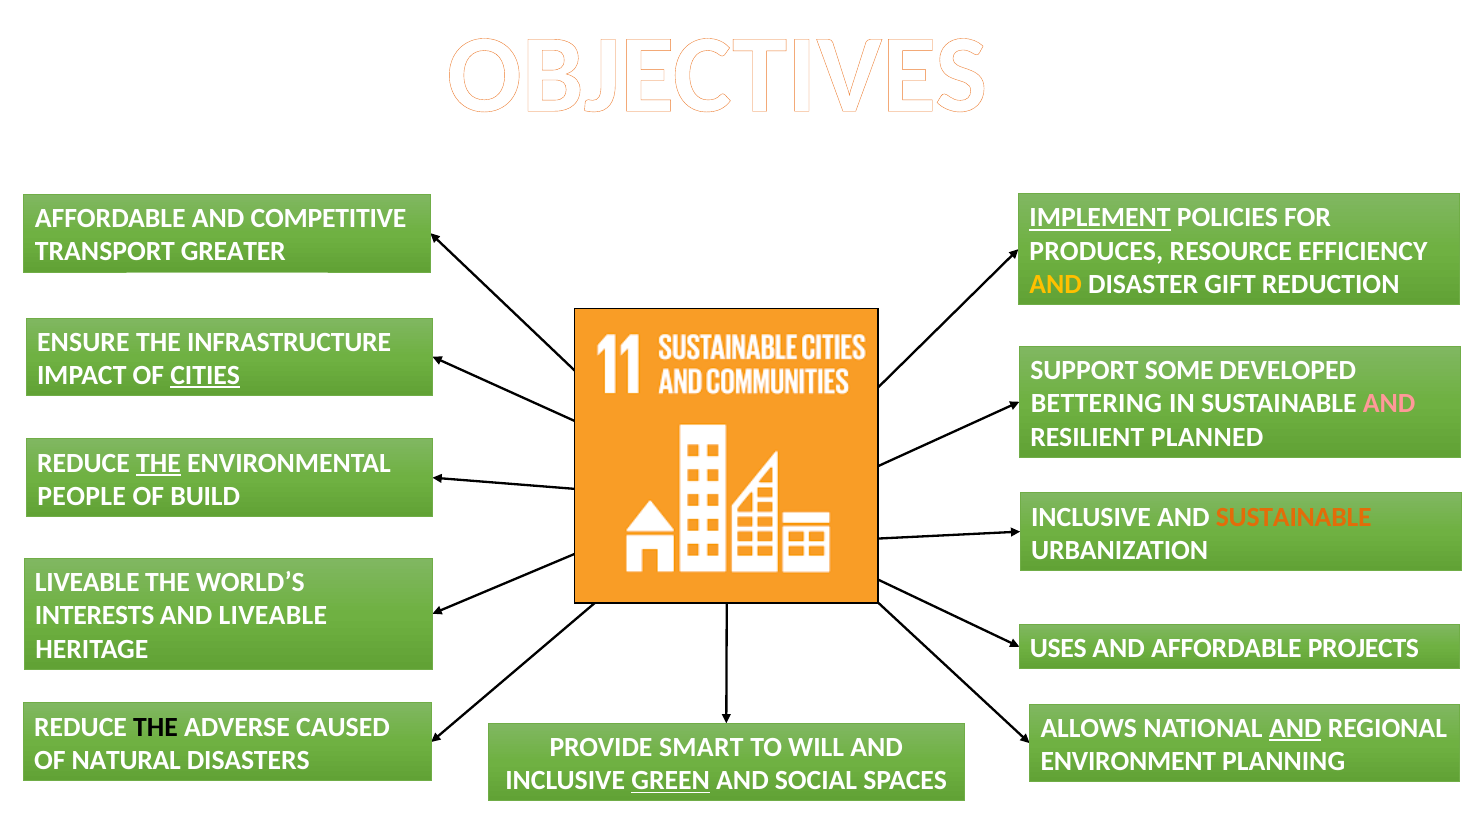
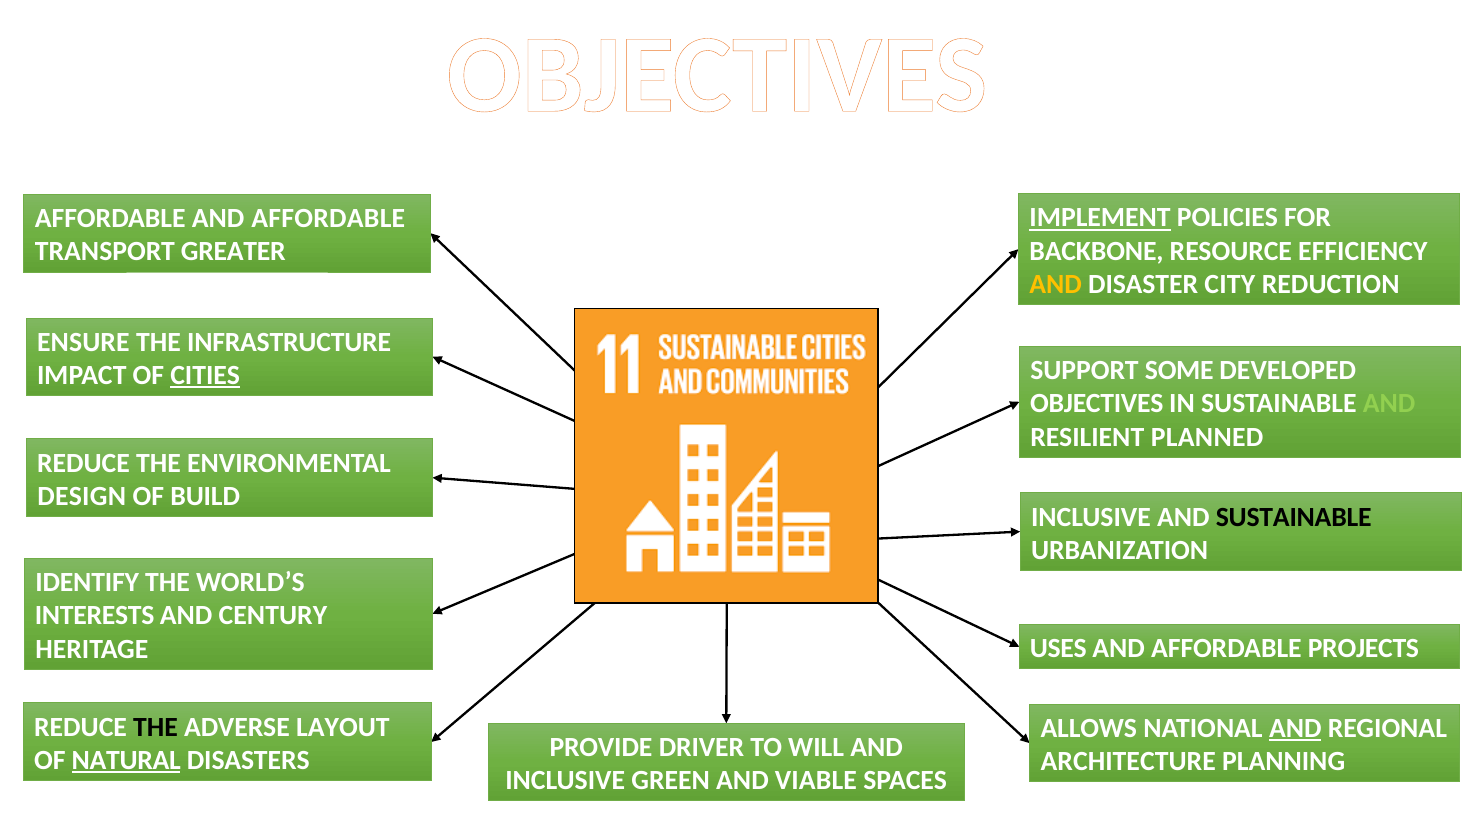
AFFORDABLE AND COMPETITIVE: COMPETITIVE -> AFFORDABLE
PRODUCES: PRODUCES -> BACKBONE
GIFT: GIFT -> CITY
BETTERING at (1096, 404): BETTERING -> OBJECTIVES
AND at (1389, 404) colour: pink -> light green
THE at (158, 463) underline: present -> none
PEOPLE: PEOPLE -> DESIGN
SUSTAINABLE at (1294, 517) colour: orange -> black
LIVEABLE at (87, 582): LIVEABLE -> IDENTIFY
AND LIVEABLE: LIVEABLE -> CENTURY
CAUSED: CAUSED -> LAYOUT
NATURAL underline: none -> present
SMART: SMART -> DRIVER
ENVIRONMENT: ENVIRONMENT -> ARCHITECTURE
GREEN underline: present -> none
SOCIAL: SOCIAL -> VIABLE
